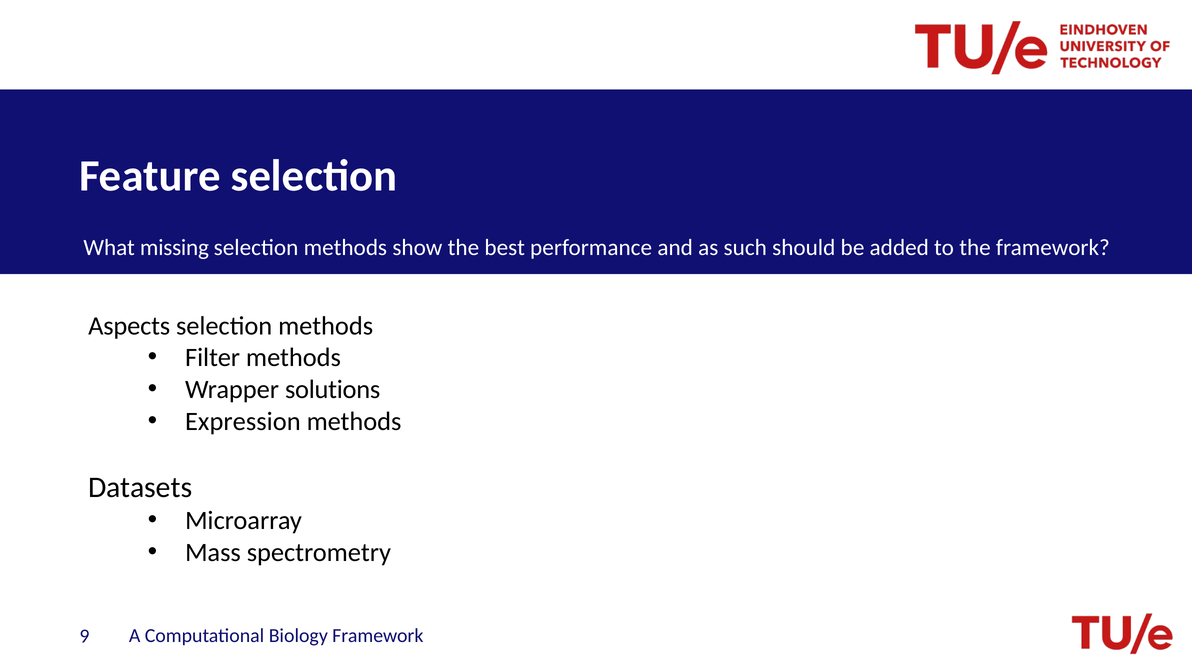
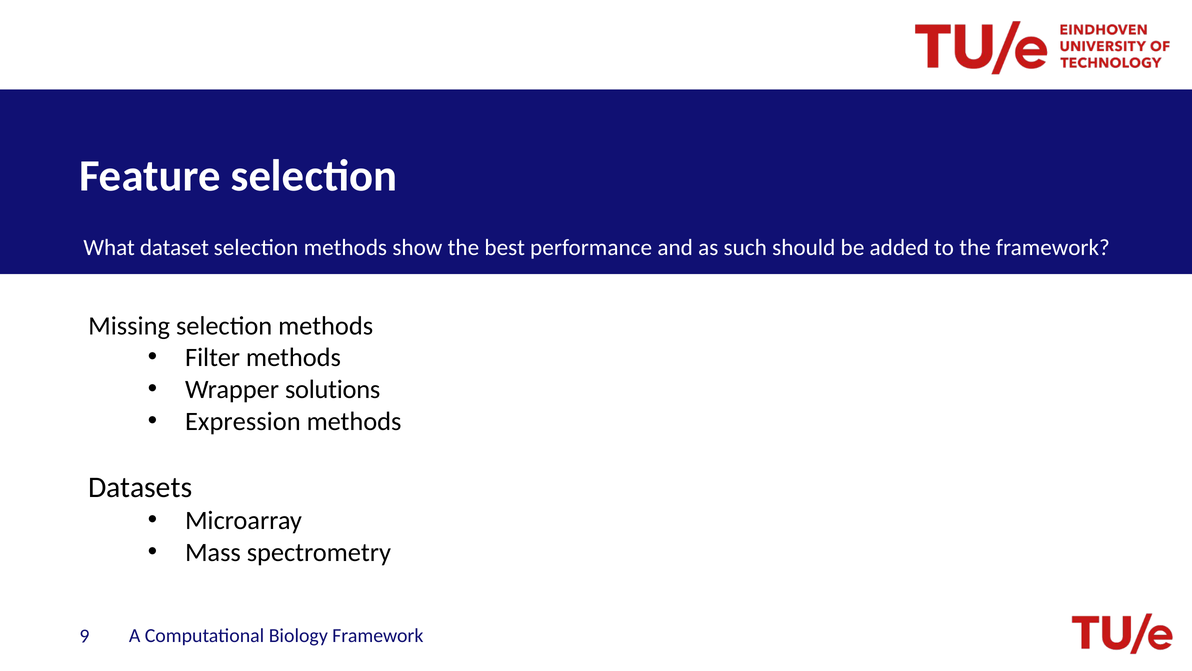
missing: missing -> dataset
Aspects: Aspects -> Missing
